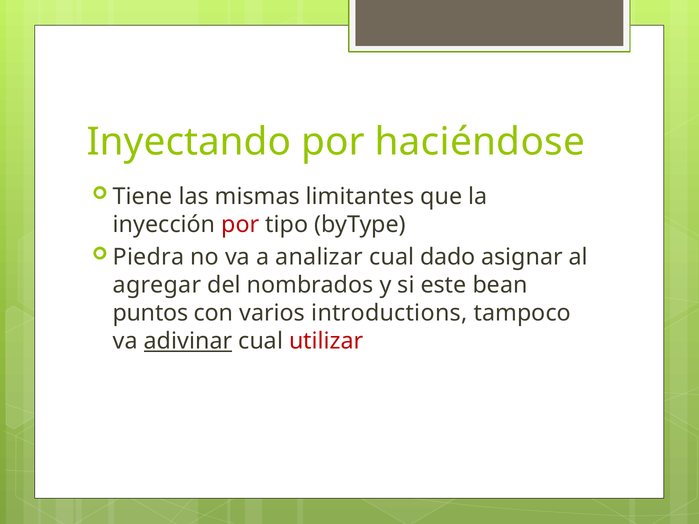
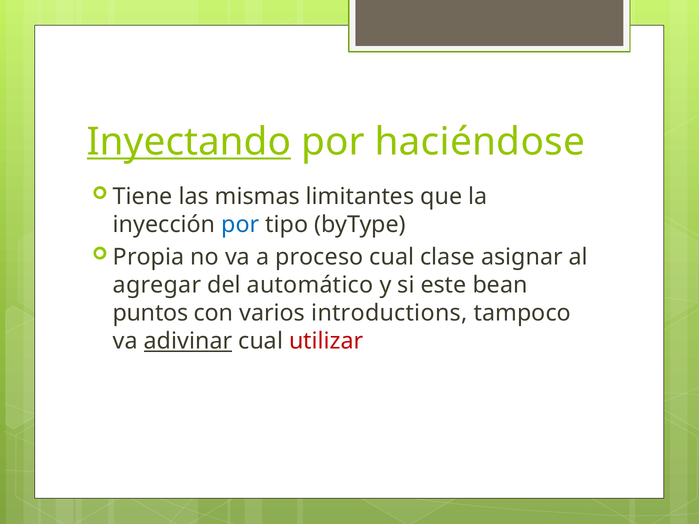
Inyectando underline: none -> present
por at (240, 225) colour: red -> blue
Piedra: Piedra -> Propia
analizar: analizar -> proceso
dado: dado -> clase
nombrados: nombrados -> automático
